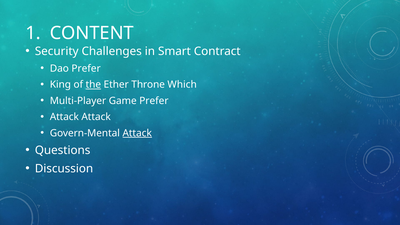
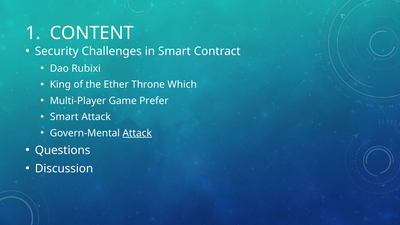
Dao Prefer: Prefer -> Rubixi
the underline: present -> none
Attack at (64, 117): Attack -> Smart
